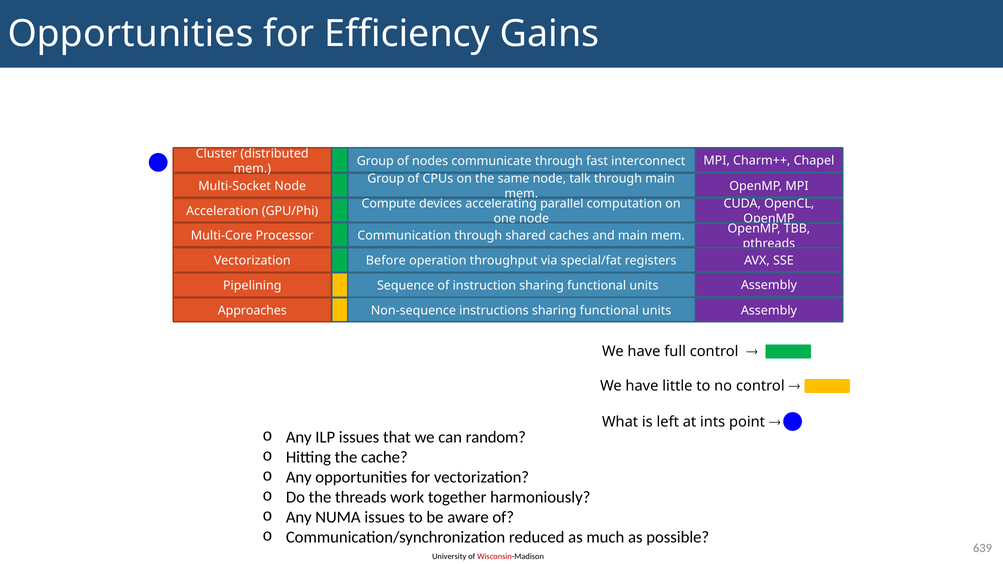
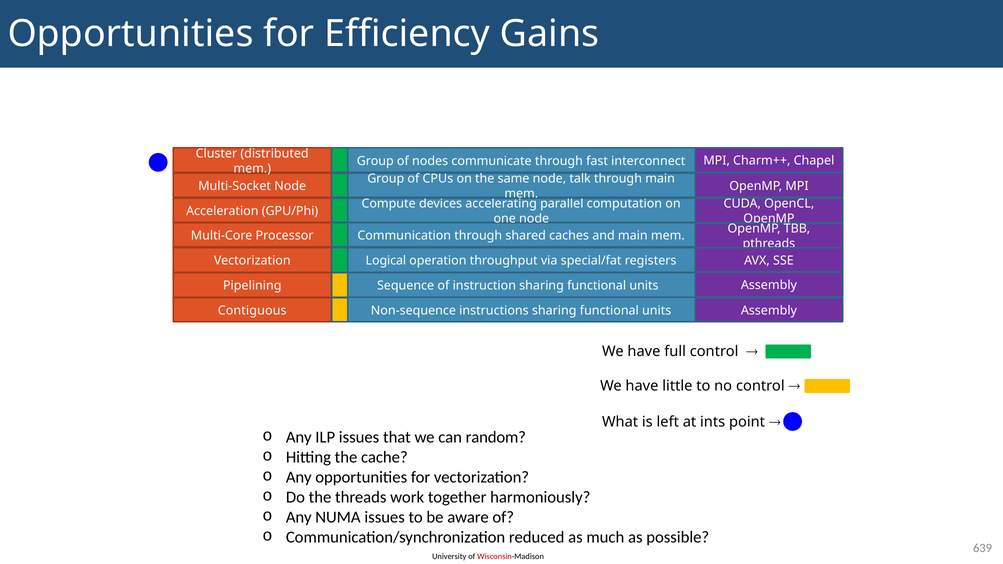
Before: Before -> Logical
Approaches: Approaches -> Contiguous
